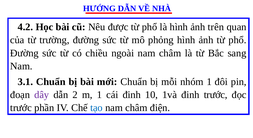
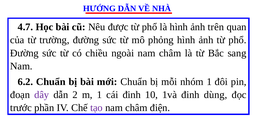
4.2: 4.2 -> 4.7
3.1: 3.1 -> 6.2
đinh trước: trước -> dùng
tạo colour: blue -> purple
